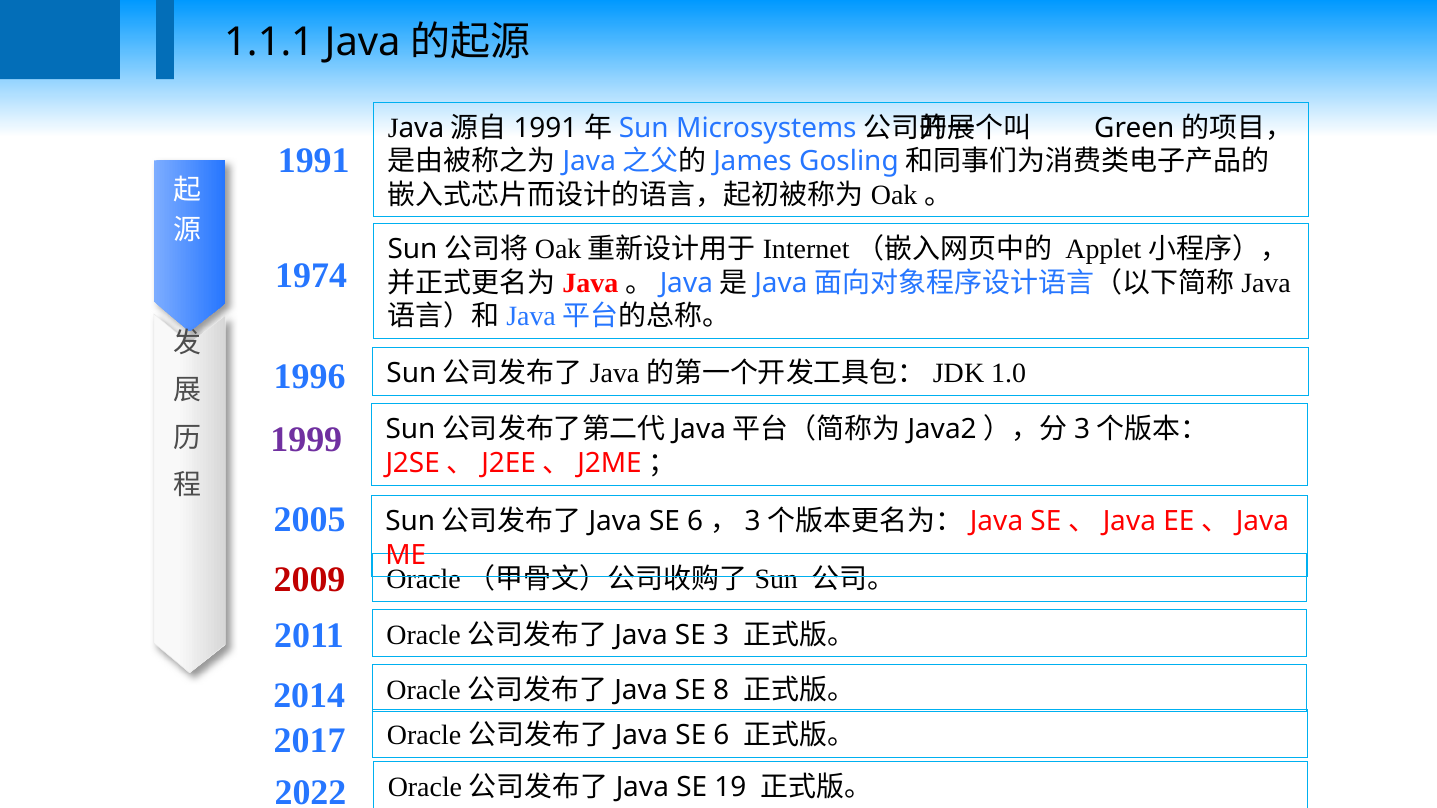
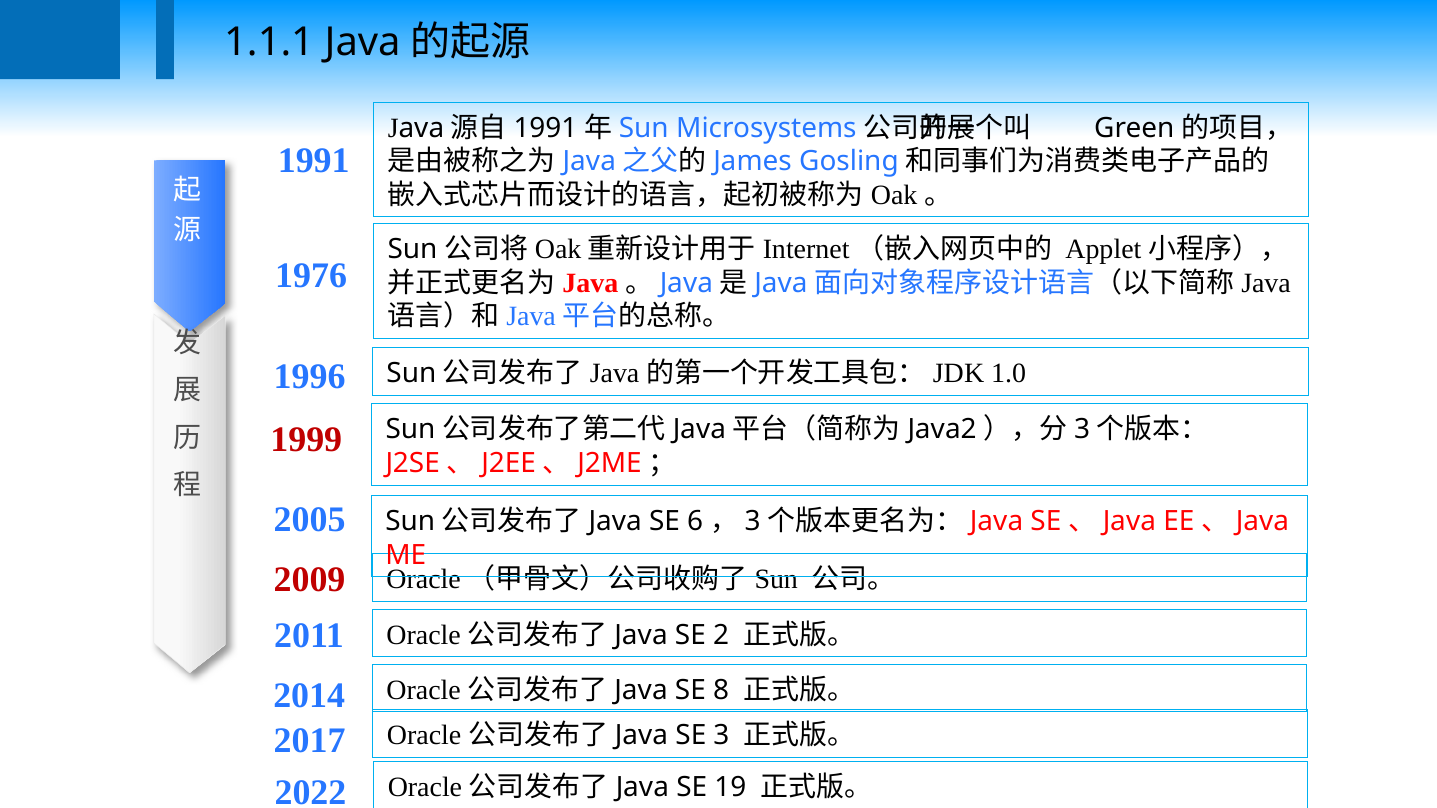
1974: 1974 -> 1976
1999 colour: purple -> red
3: 3 -> 2
6: 6 -> 3
